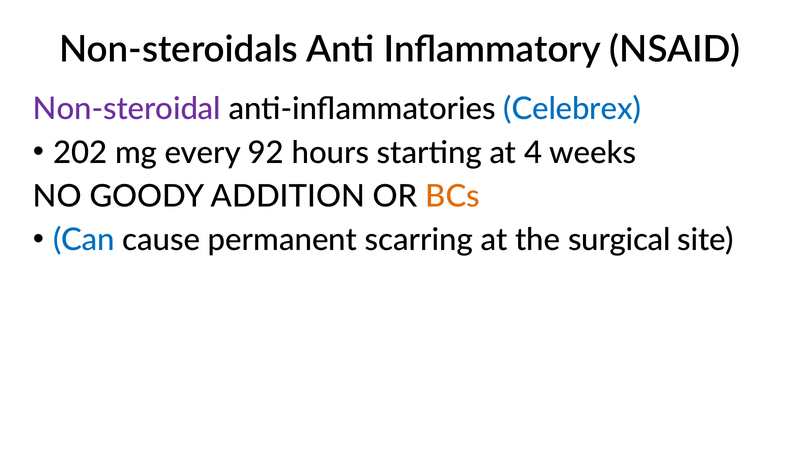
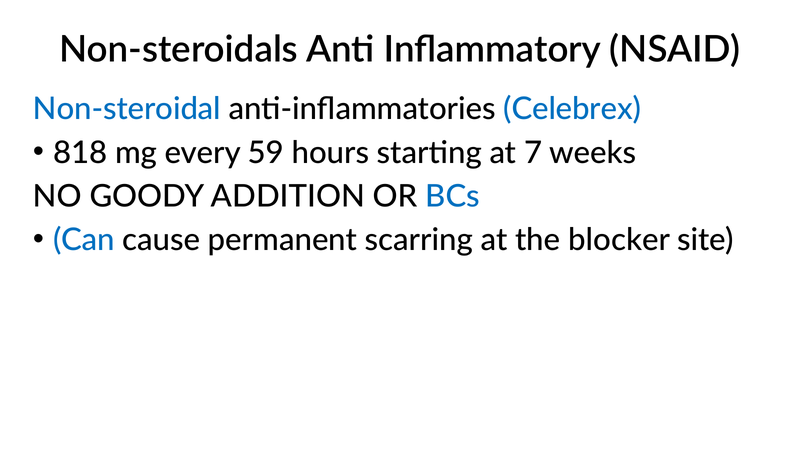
Non-steroidal colour: purple -> blue
202: 202 -> 818
92: 92 -> 59
4: 4 -> 7
BCs colour: orange -> blue
surgical: surgical -> blocker
